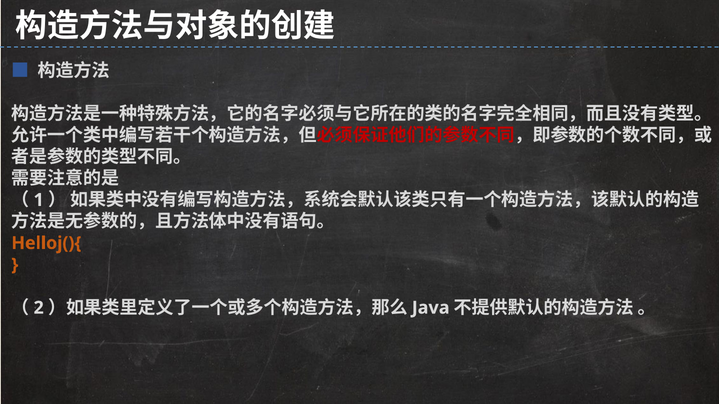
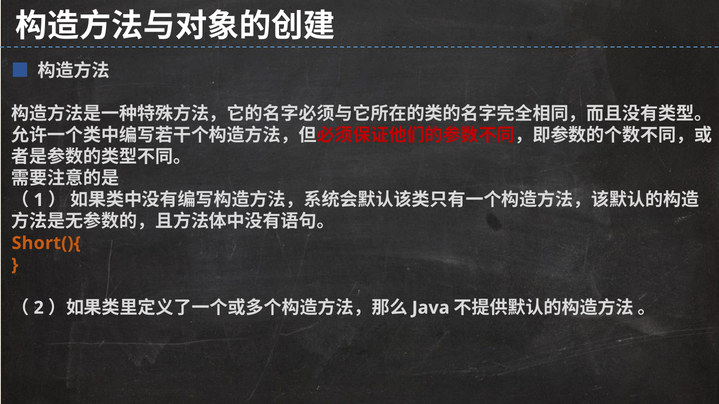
Helloj(){: Helloj(){ -> Short(){
